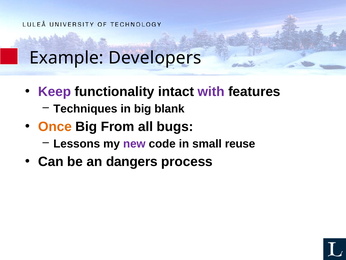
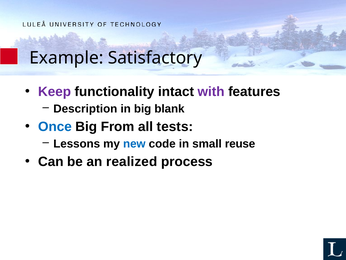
Developers: Developers -> Satisfactory
Techniques: Techniques -> Description
Once colour: orange -> blue
bugs: bugs -> tests
new colour: purple -> blue
dangers: dangers -> realized
